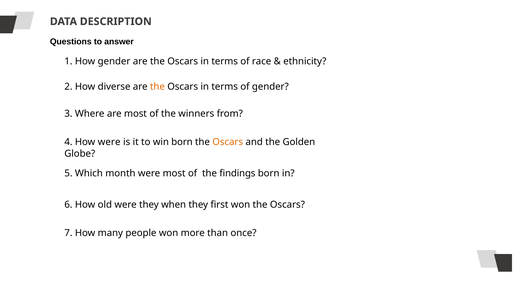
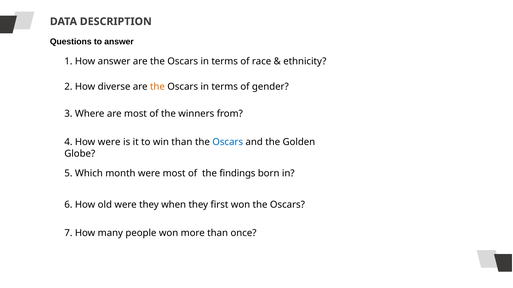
How gender: gender -> answer
win born: born -> than
Oscars at (228, 142) colour: orange -> blue
